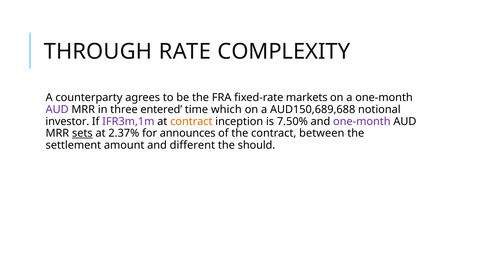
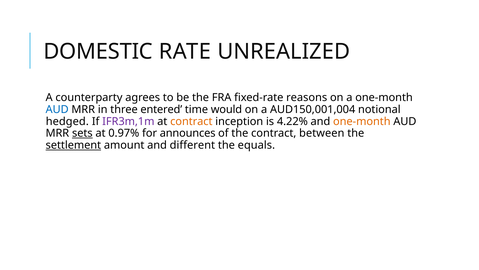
THROUGH: THROUGH -> DOMESTIC
COMPLEXITY: COMPLEXITY -> UNREALIZED
markets: markets -> reasons
AUD at (57, 109) colour: purple -> blue
which: which -> would
AUD150,689,688: AUD150,689,688 -> AUD150,001,004
investor: investor -> hedged
7.50%: 7.50% -> 4.22%
one-month at (362, 121) colour: purple -> orange
2.37%: 2.37% -> 0.97%
settlement underline: none -> present
should: should -> equals
